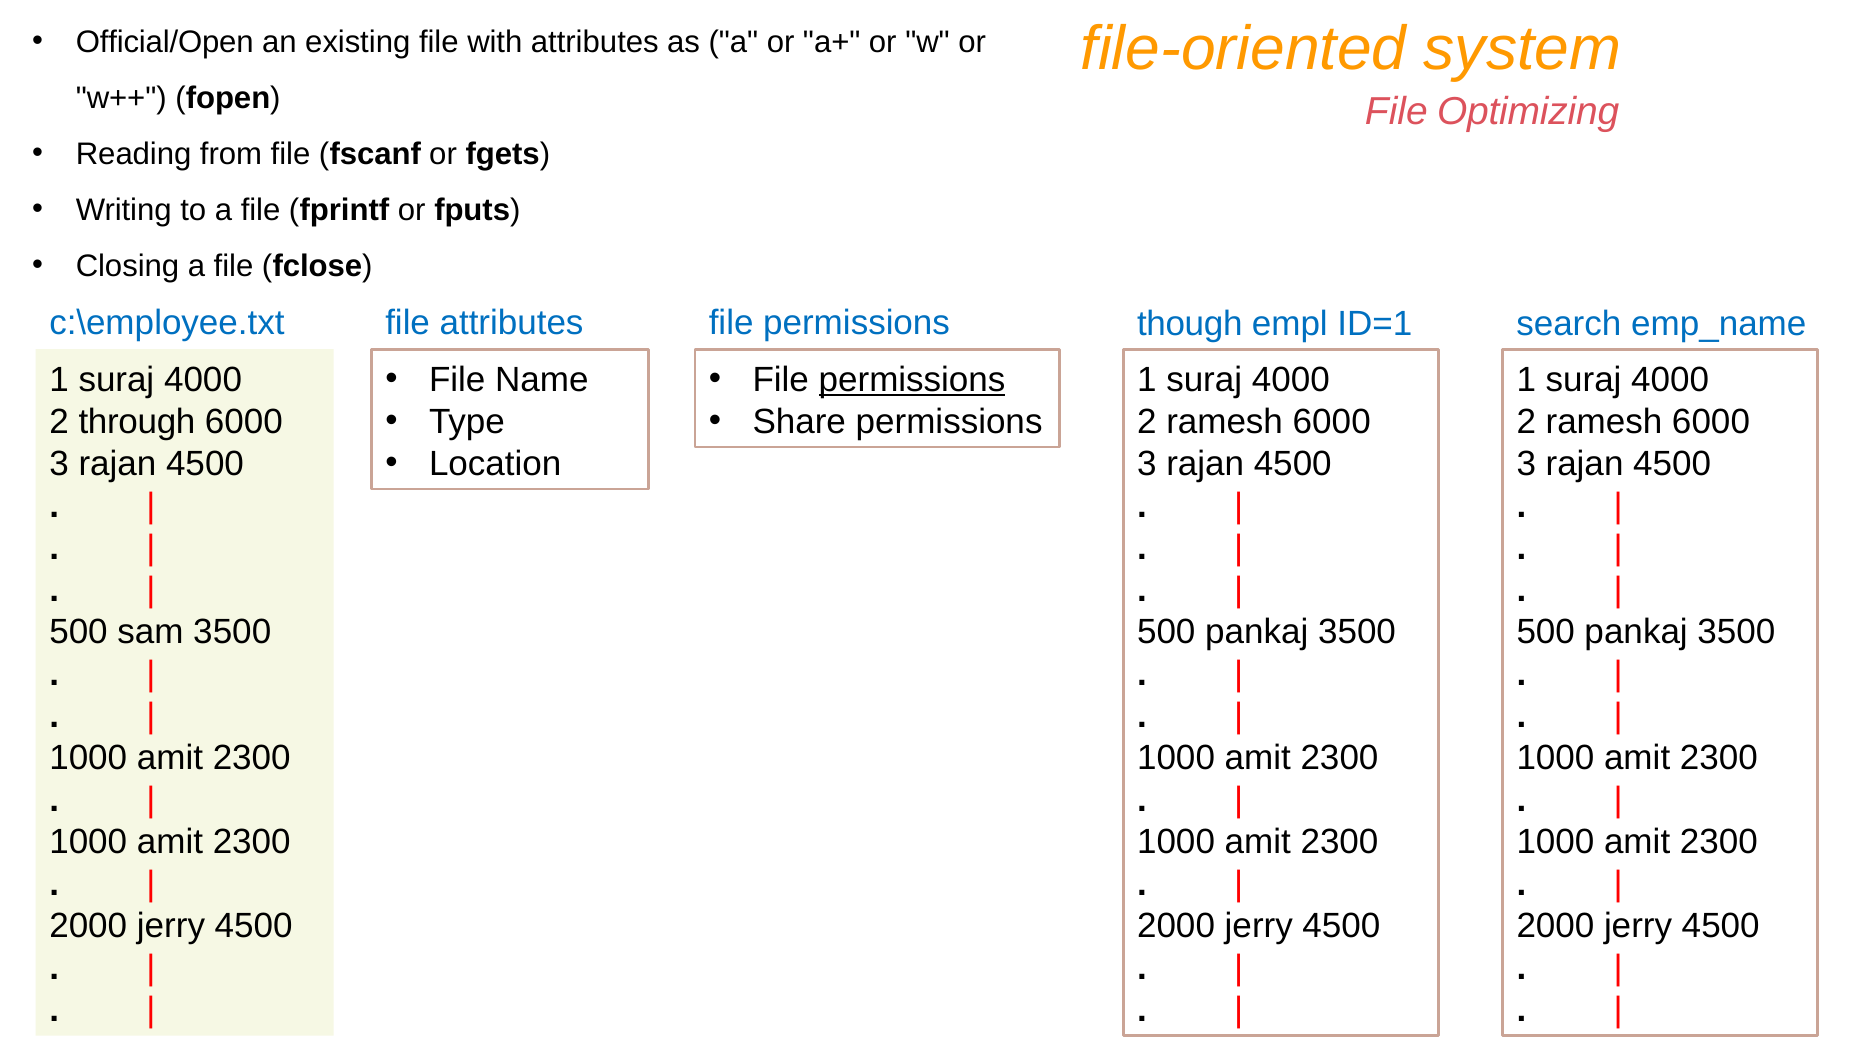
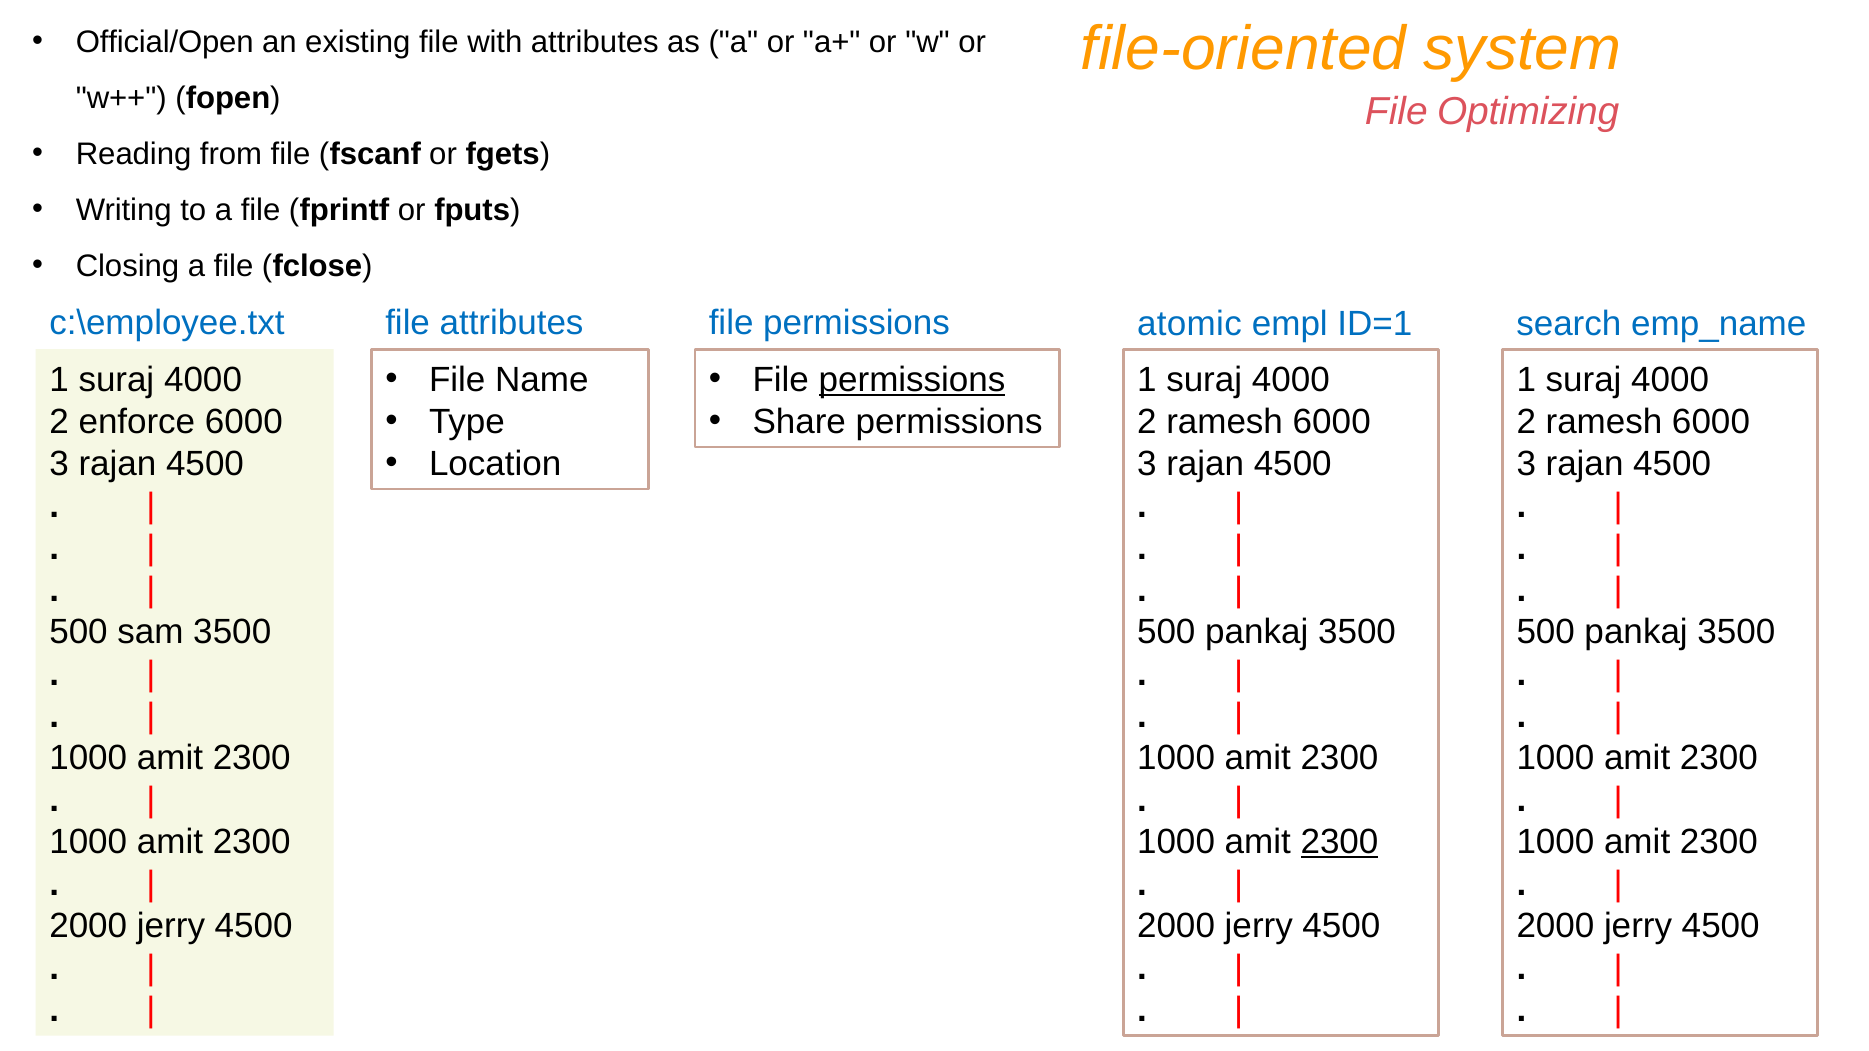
though: though -> atomic
through: through -> enforce
2300 at (1339, 842) underline: none -> present
